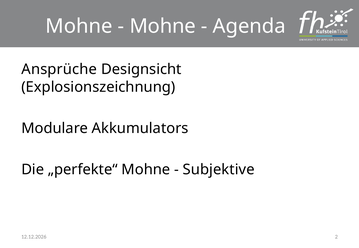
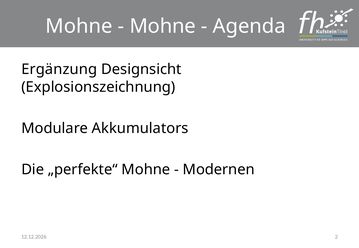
Ansprüche: Ansprüche -> Ergänzung
Subjektive: Subjektive -> Modernen
